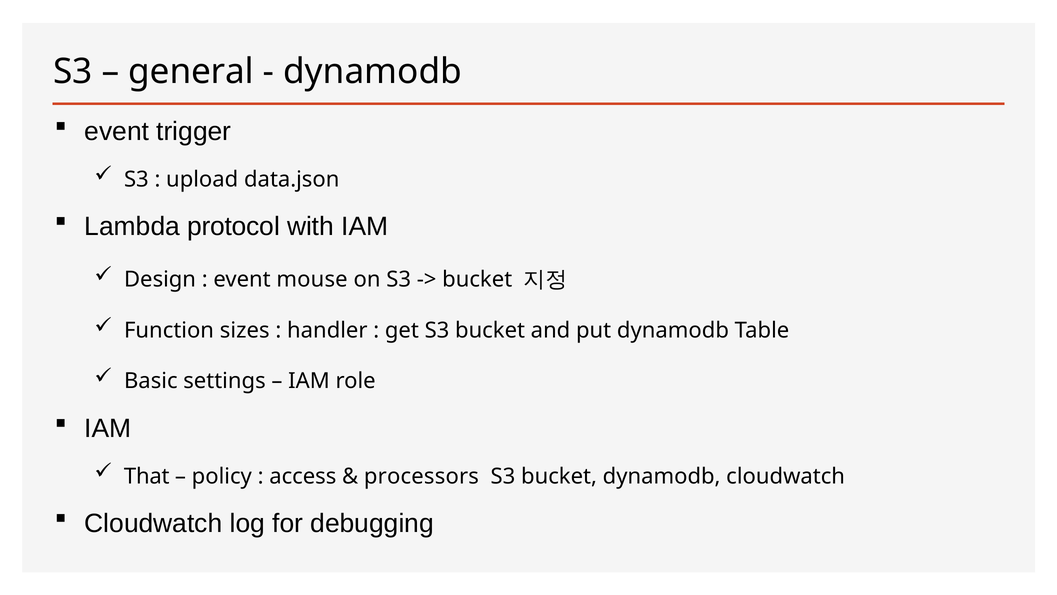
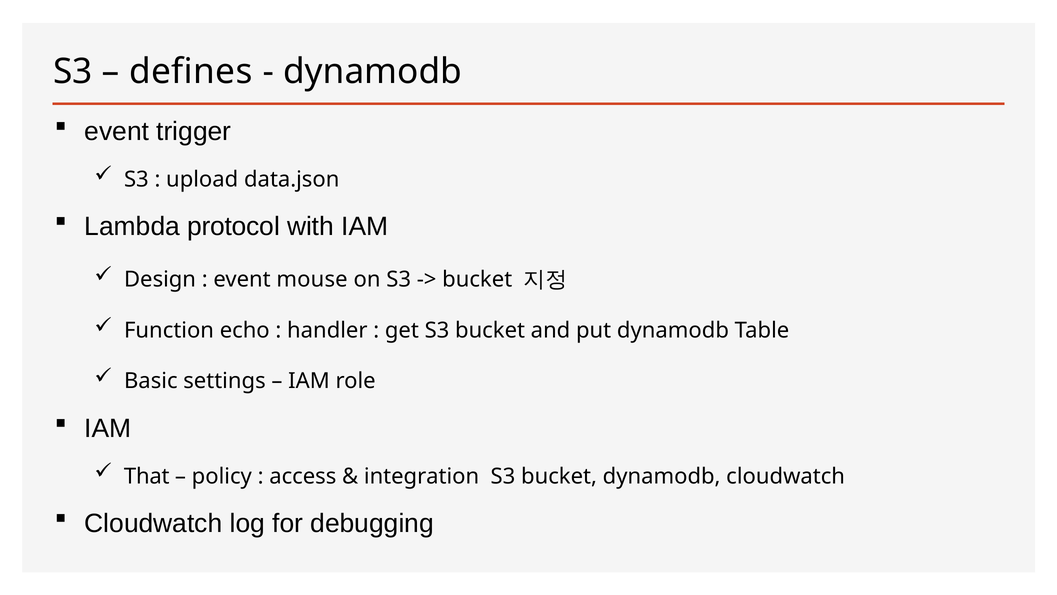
general: general -> defines
sizes: sizes -> echo
processors: processors -> integration
